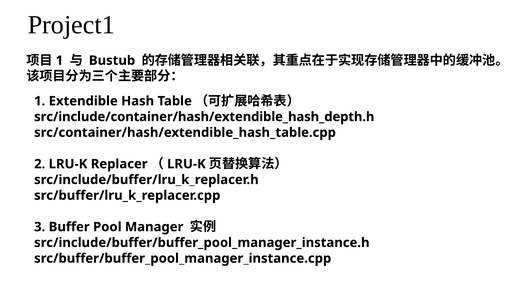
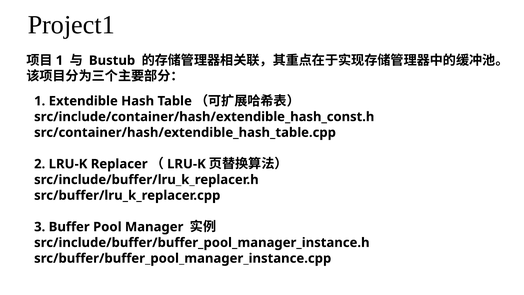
src/include/container/hash/extendible_hash_depth.h: src/include/container/hash/extendible_hash_depth.h -> src/include/container/hash/extendible_hash_const.h
